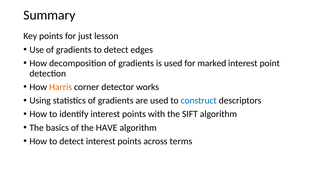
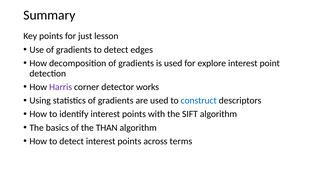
marked: marked -> explore
Harris colour: orange -> purple
HAVE: HAVE -> THAN
